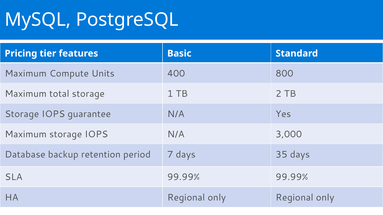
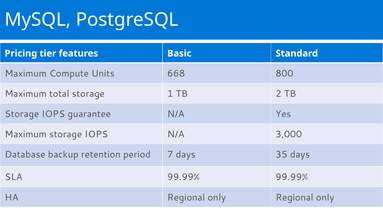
400: 400 -> 668
